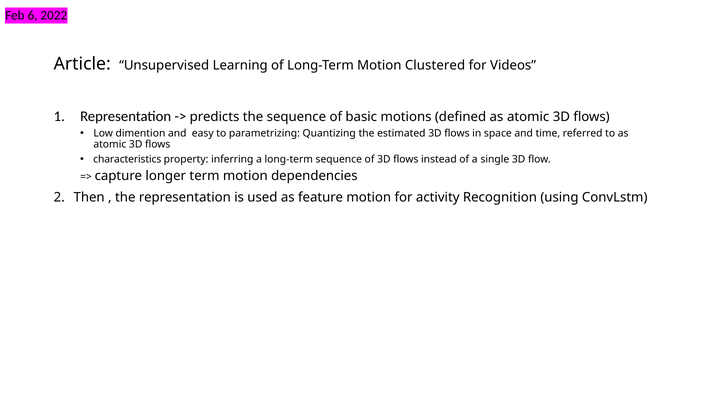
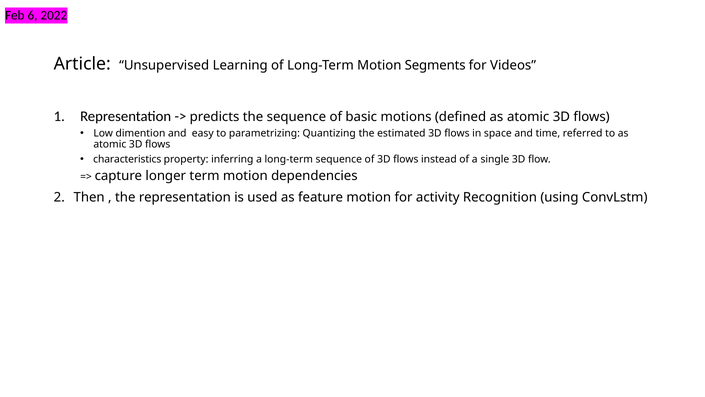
Clustered: Clustered -> Segments
